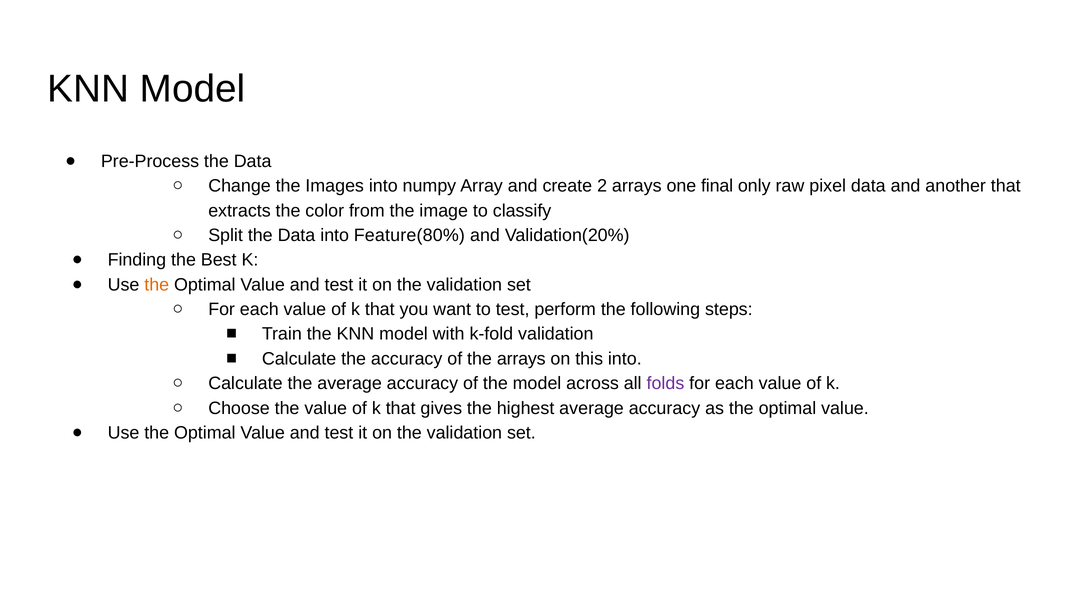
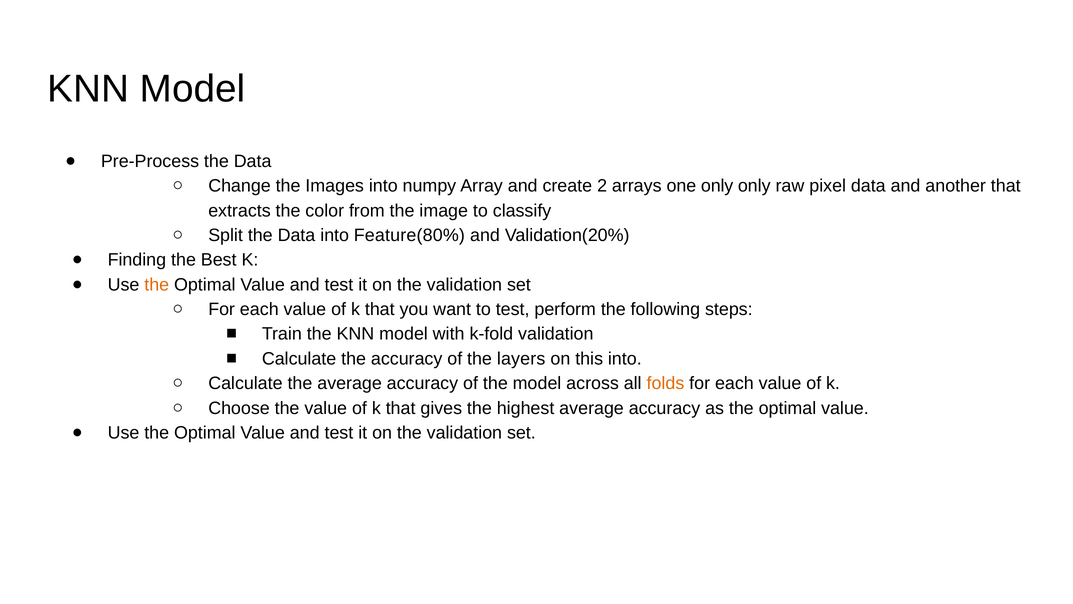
one final: final -> only
the arrays: arrays -> layers
folds colour: purple -> orange
